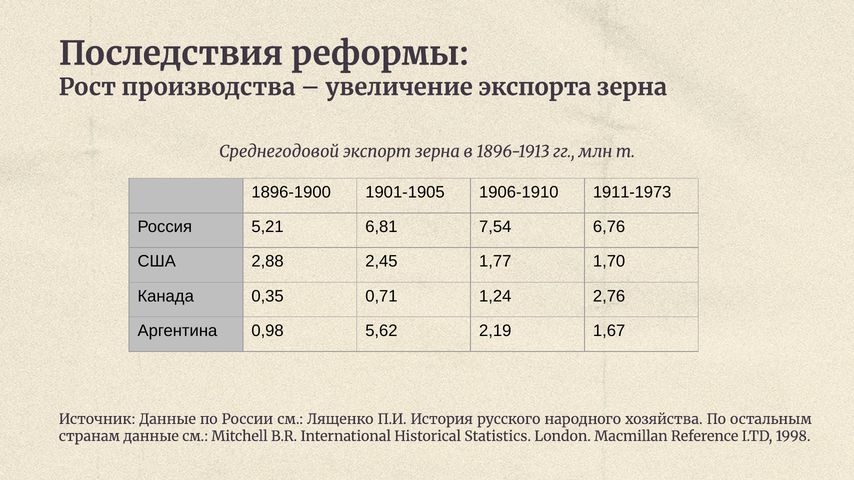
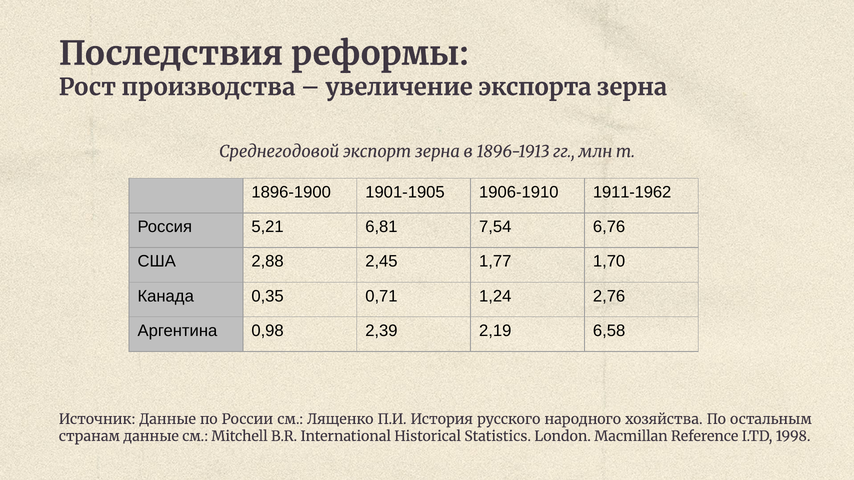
1911-1973: 1911-1973 -> 1911-1962
5,62: 5,62 -> 2,39
1,67: 1,67 -> 6,58
